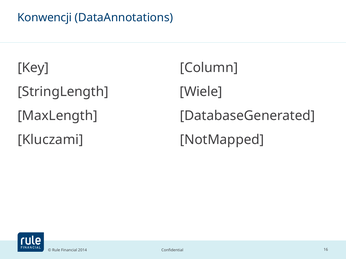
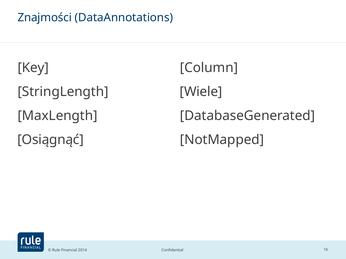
Konwencji: Konwencji -> Znajmości
Kluczami: Kluczami -> Osiągnąć
